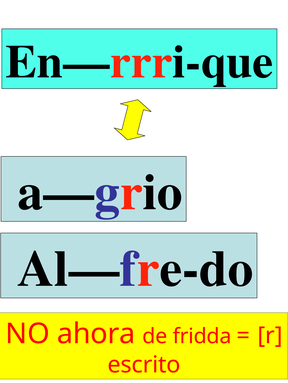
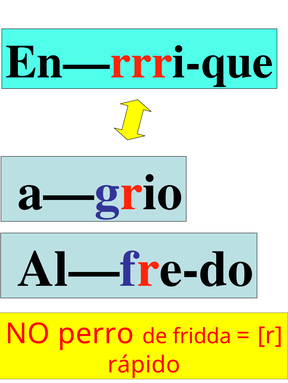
ahora: ahora -> perro
escrito: escrito -> rápido
